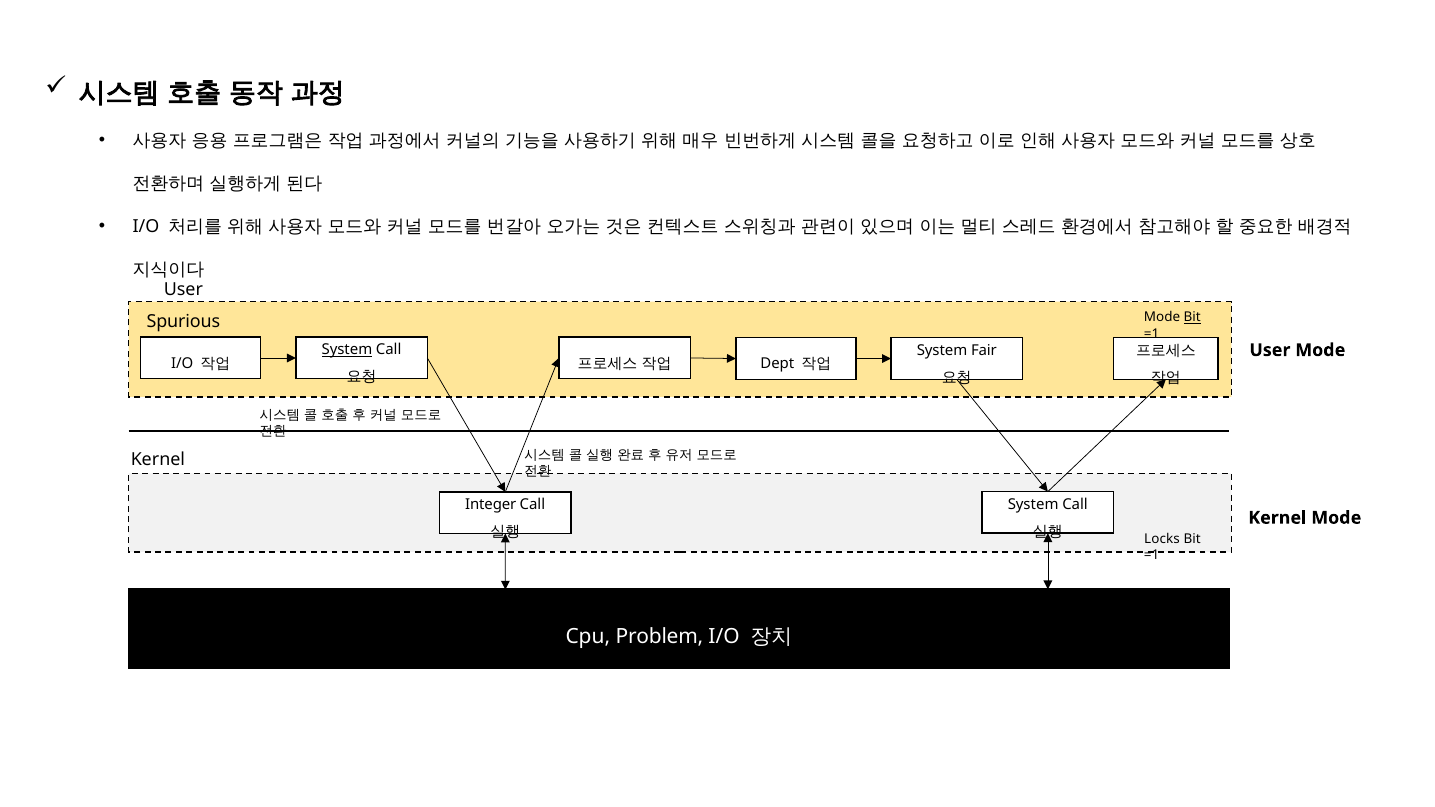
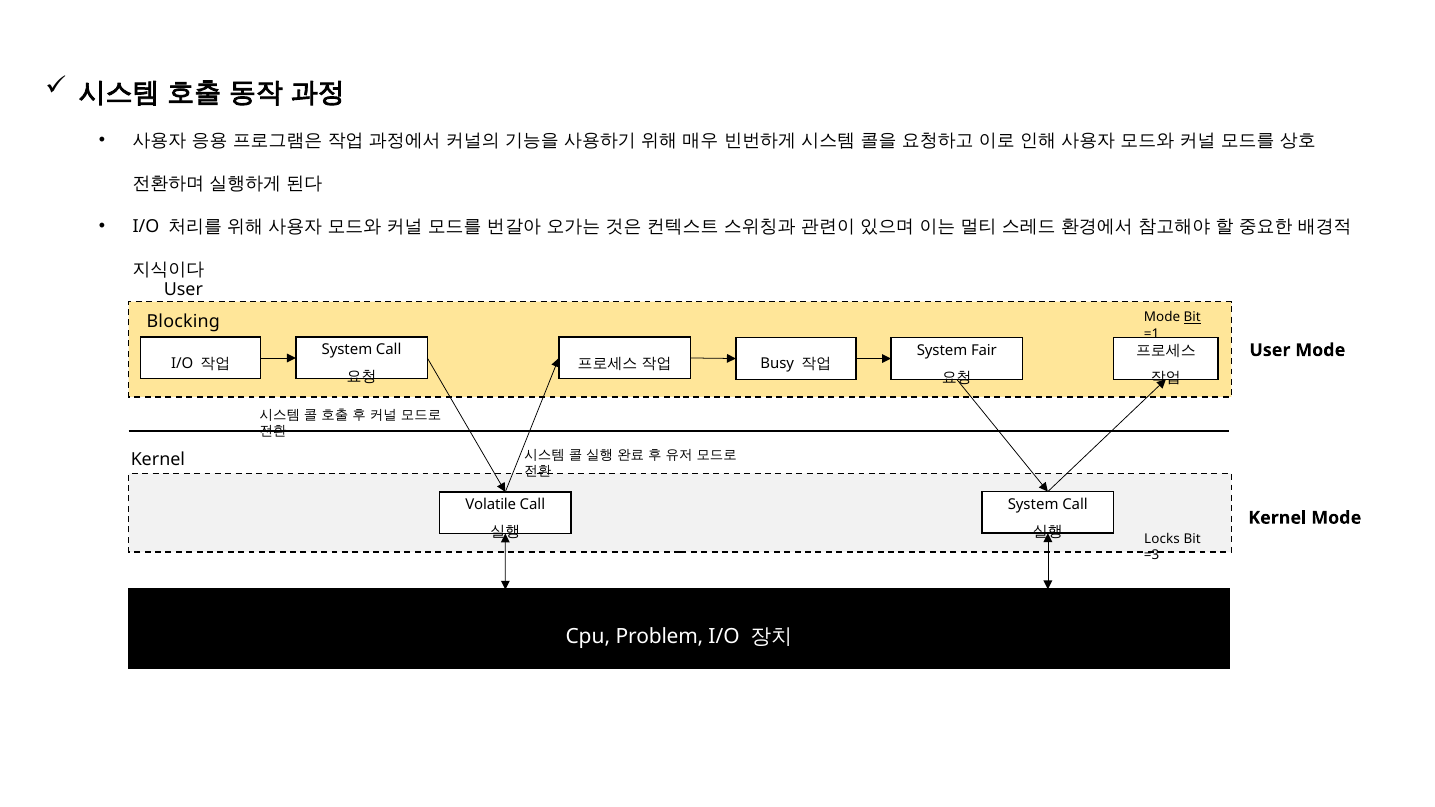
Spurious: Spurious -> Blocking
System at (347, 350) underline: present -> none
Dept: Dept -> Busy
Integer: Integer -> Volatile
=1 at (1152, 555): =1 -> =3
